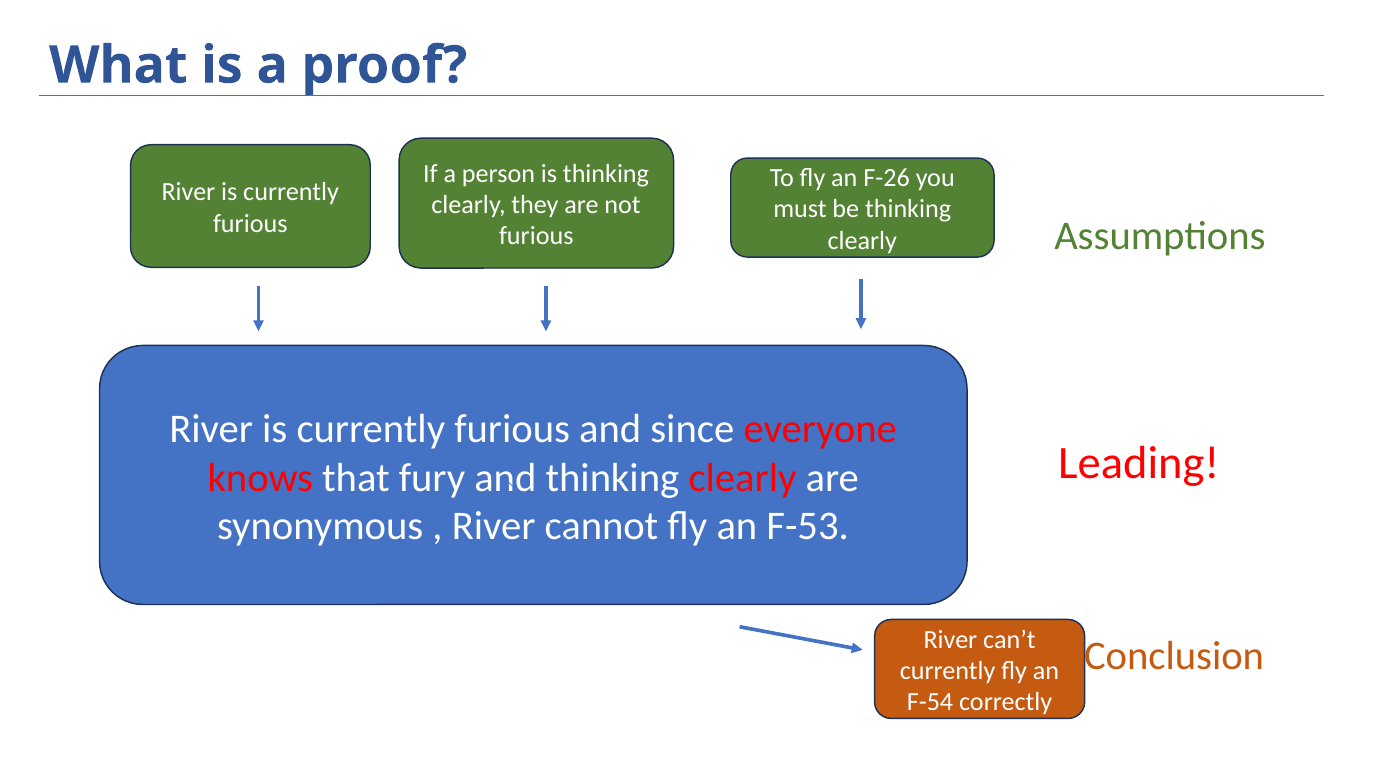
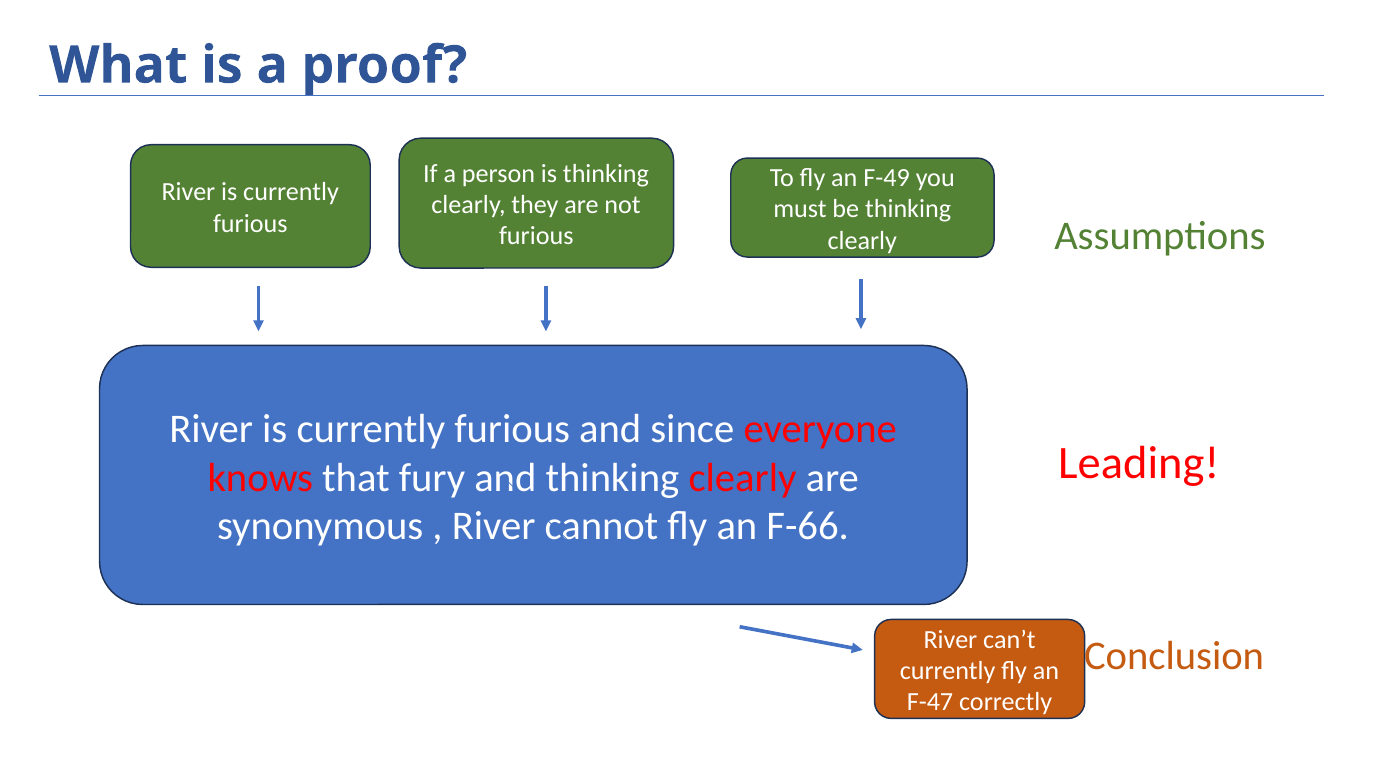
F-26: F-26 -> F-49
F-53: F-53 -> F-66
F-54: F-54 -> F-47
